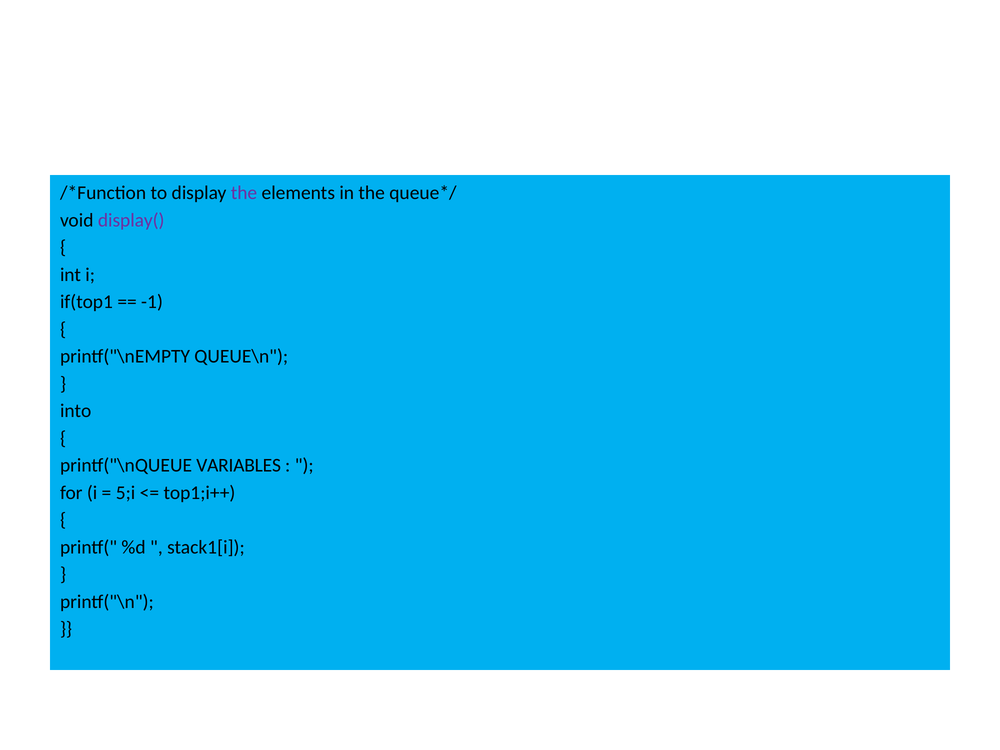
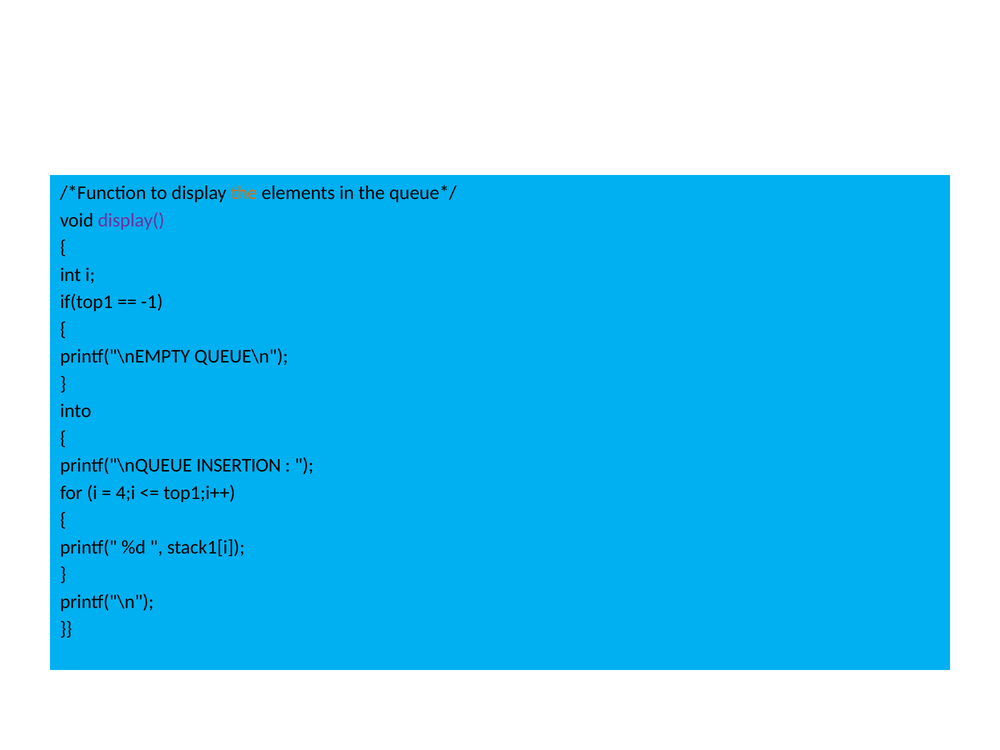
the at (244, 193) colour: purple -> orange
VARIABLES: VARIABLES -> INSERTION
5;i: 5;i -> 4;i
